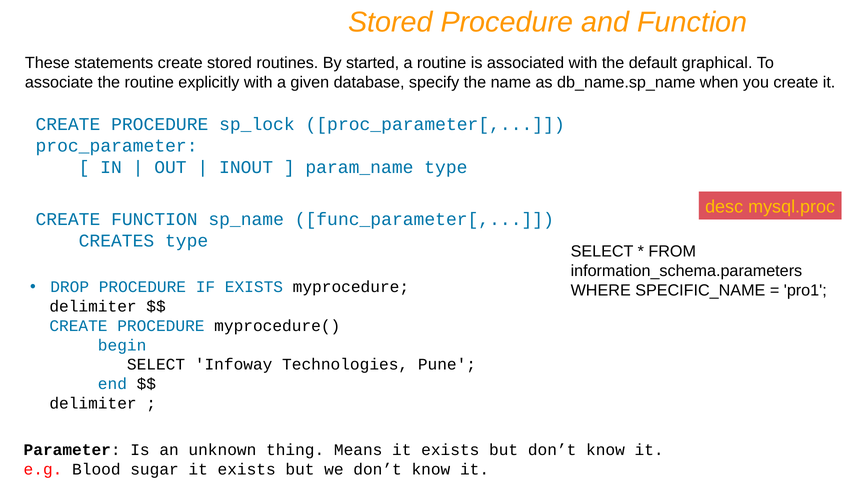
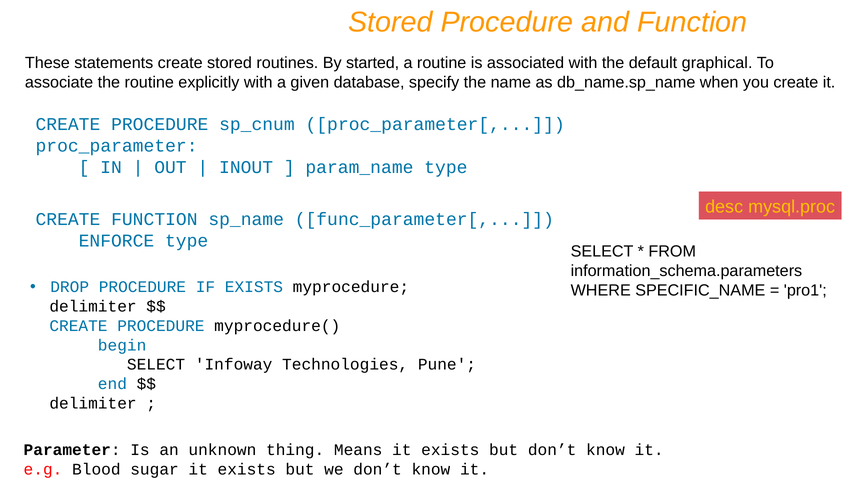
sp_lock: sp_lock -> sp_cnum
CREATES: CREATES -> ENFORCE
